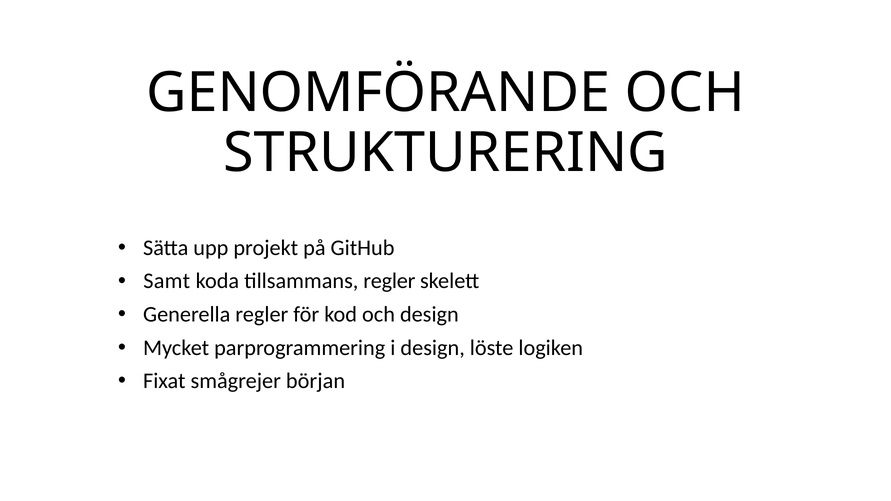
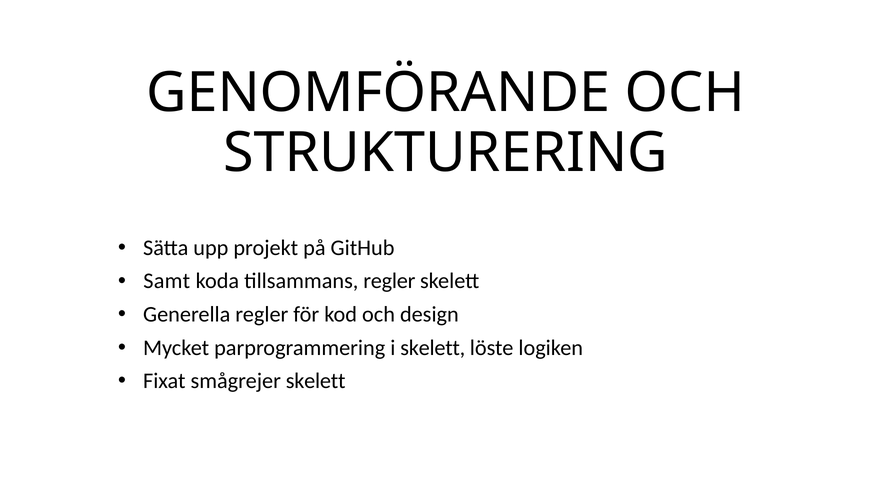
i design: design -> skelett
smågrejer början: början -> skelett
